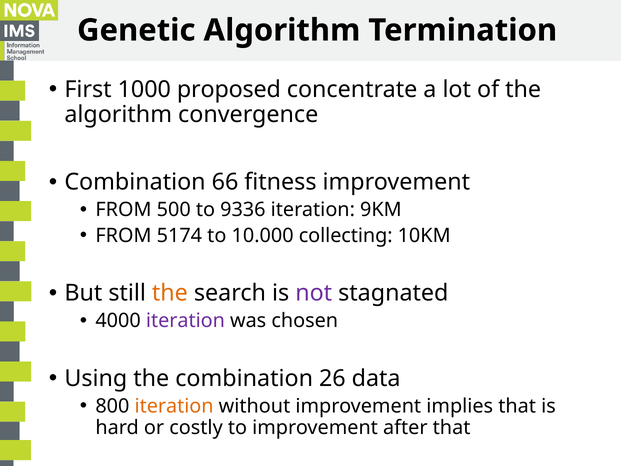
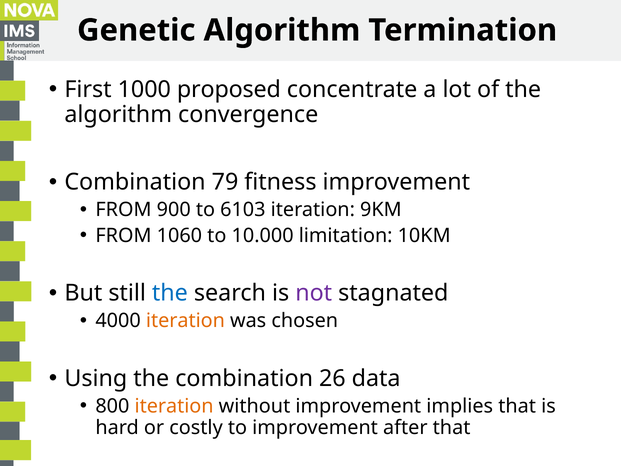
66: 66 -> 79
500: 500 -> 900
9336: 9336 -> 6103
5174: 5174 -> 1060
collecting: collecting -> limitation
the at (170, 293) colour: orange -> blue
iteration at (185, 321) colour: purple -> orange
